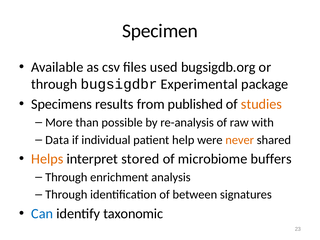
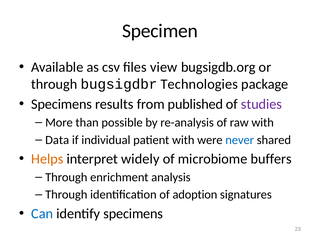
used: used -> view
Experimental: Experimental -> Technologies
studies colour: orange -> purple
patient help: help -> with
never colour: orange -> blue
stored: stored -> widely
between: between -> adoption
identify taxonomic: taxonomic -> specimens
